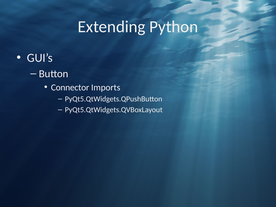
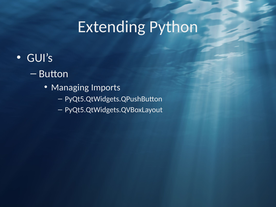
Connector: Connector -> Managing
